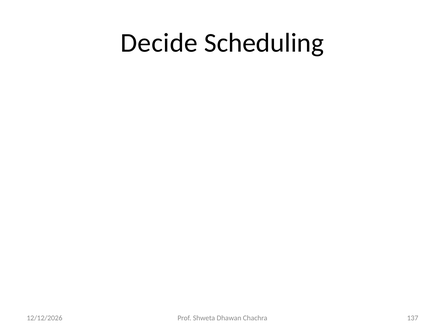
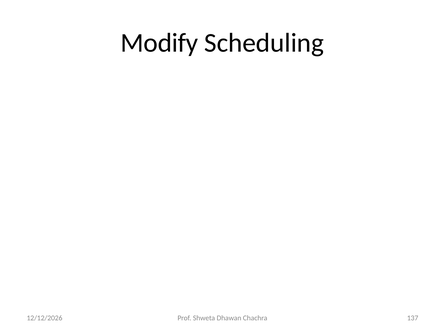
Decide: Decide -> Modify
